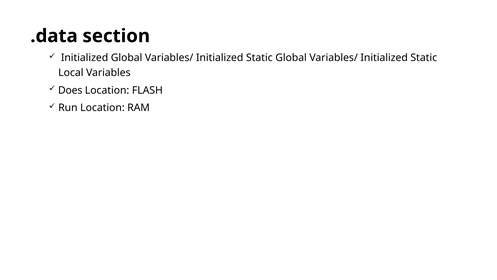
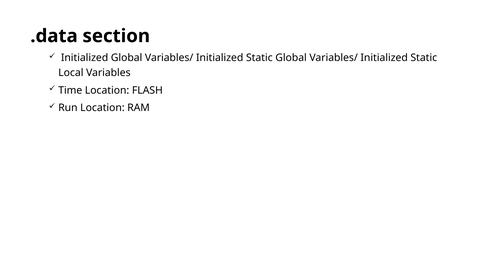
Does: Does -> Time
